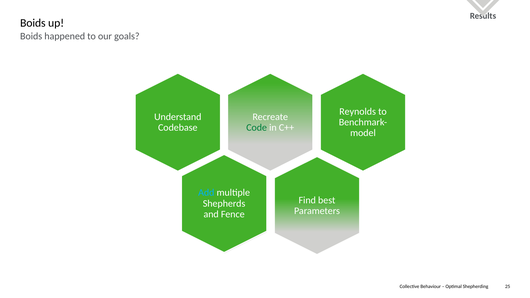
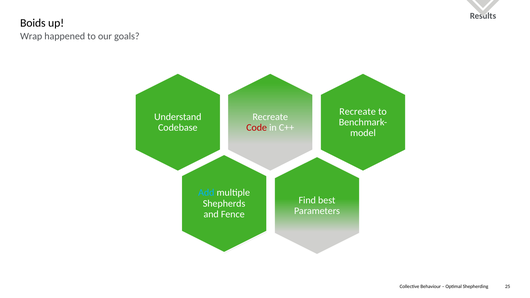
Boids at (31, 36): Boids -> Wrap
Reynolds at (358, 111): Reynolds -> Recreate
Code at (257, 128) colour: green -> red
